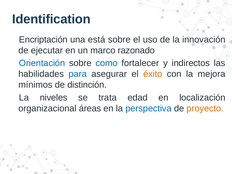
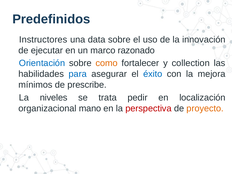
Identification: Identification -> Predefinidos
Encriptación: Encriptación -> Instructores
está: está -> data
como colour: blue -> orange
indirectos: indirectos -> collection
éxito colour: orange -> blue
distinción: distinción -> prescribe
edad: edad -> pedir
áreas: áreas -> mano
perspectiva colour: blue -> red
